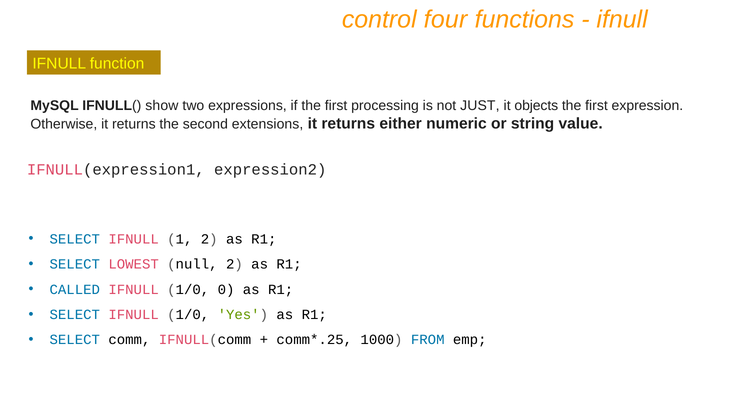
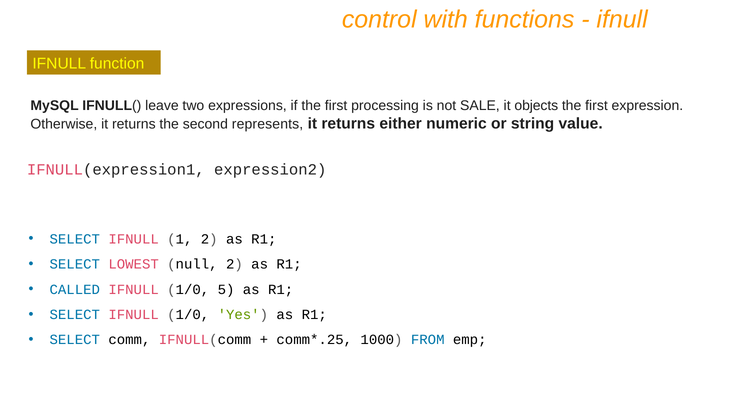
four: four -> with
show: show -> leave
JUST: JUST -> SALE
extensions: extensions -> represents
0: 0 -> 5
